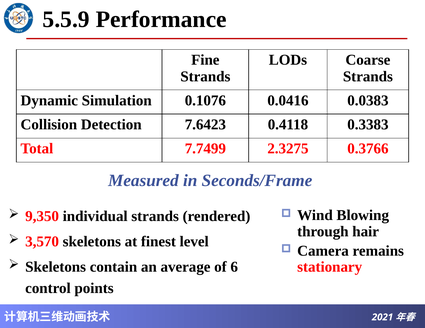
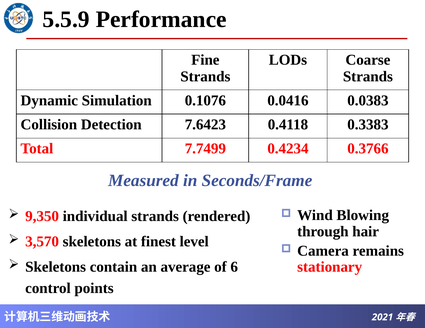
2.3275: 2.3275 -> 0.4234
